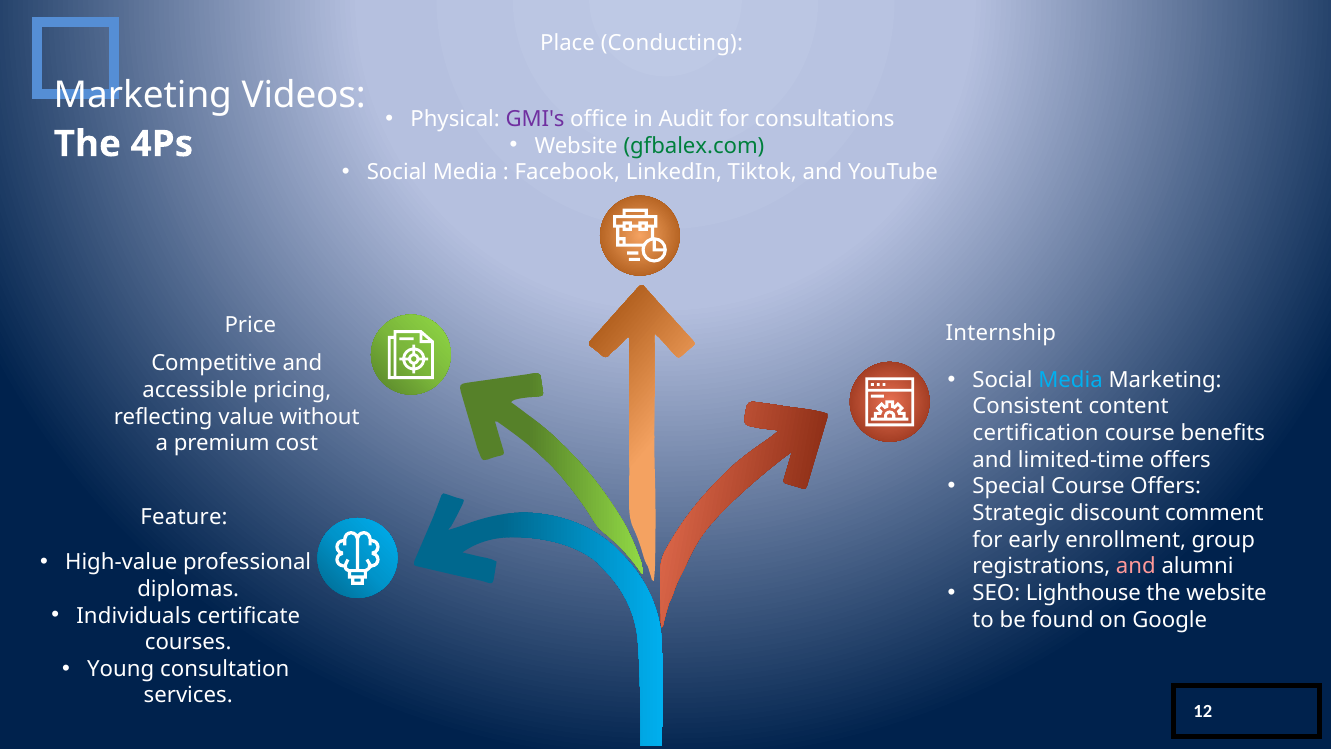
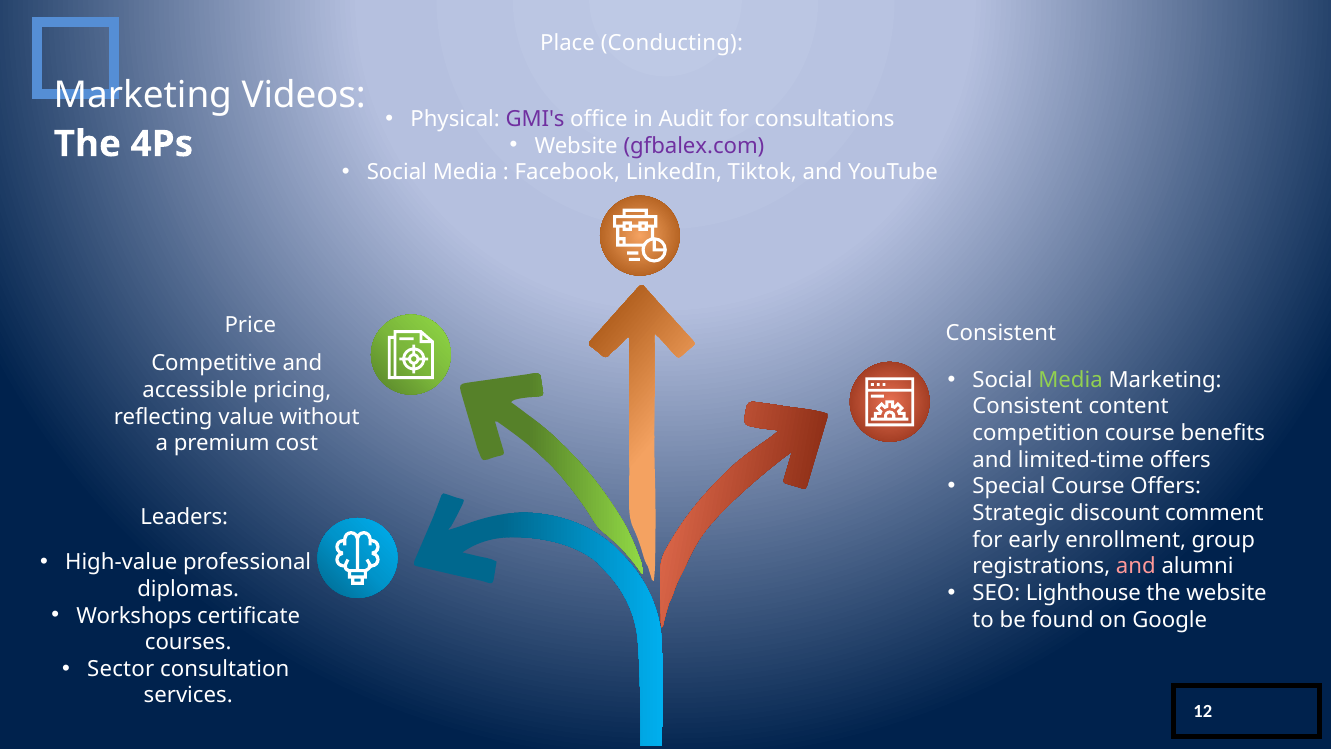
gfbalex.com colour: green -> purple
Internship at (1001, 333): Internship -> Consistent
Media at (1071, 380) colour: light blue -> light green
certification: certification -> competition
Feature: Feature -> Leaders
Individuals: Individuals -> Workshops
Young: Young -> Sector
